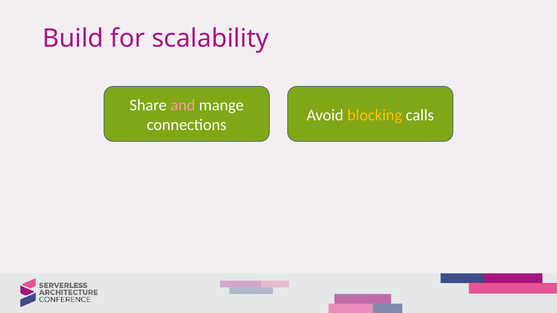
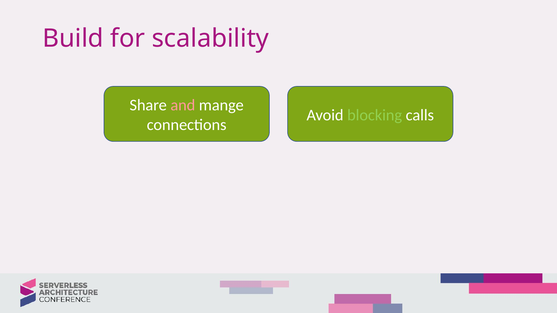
blocking colour: yellow -> light green
